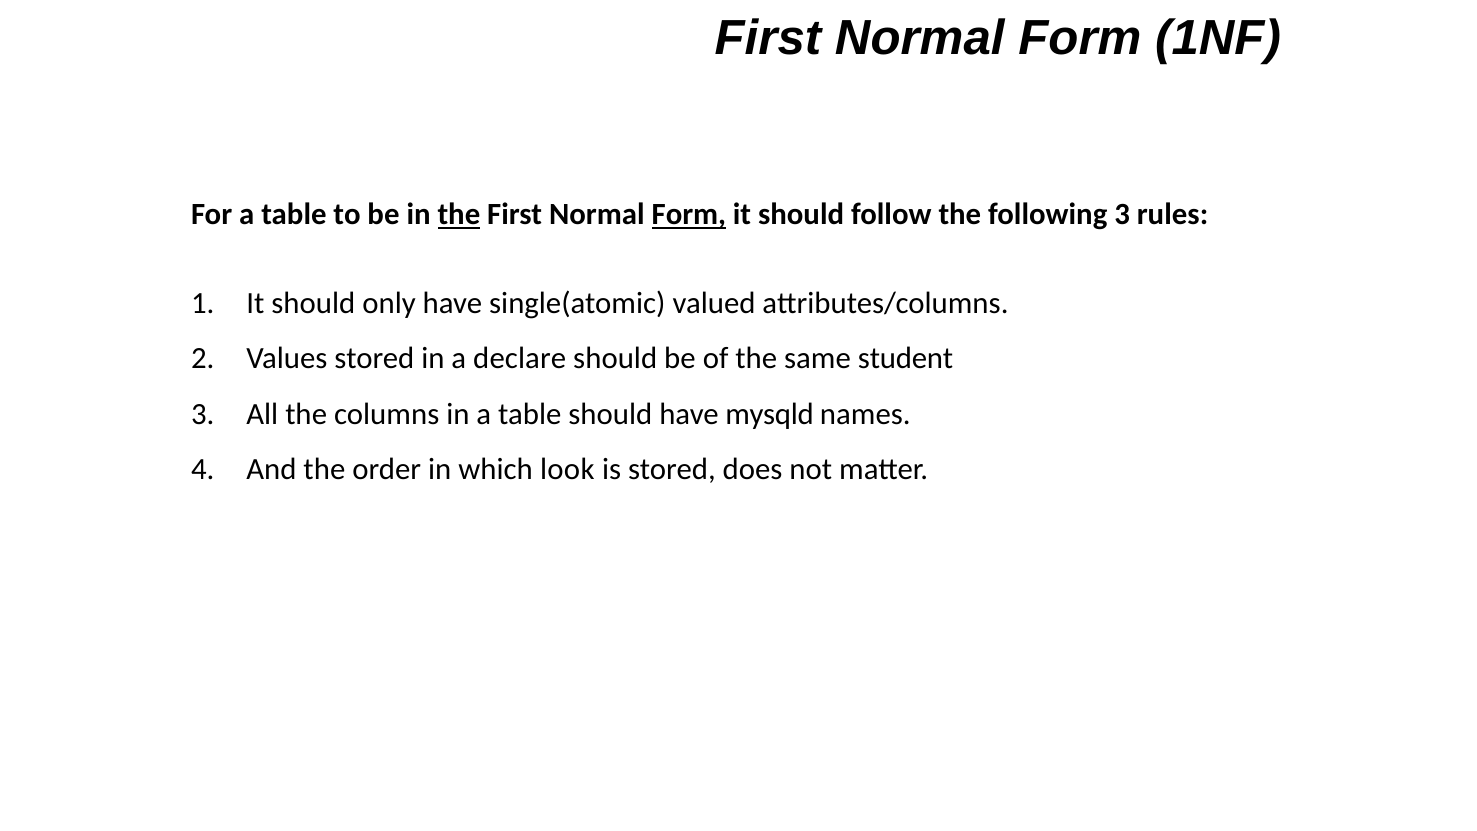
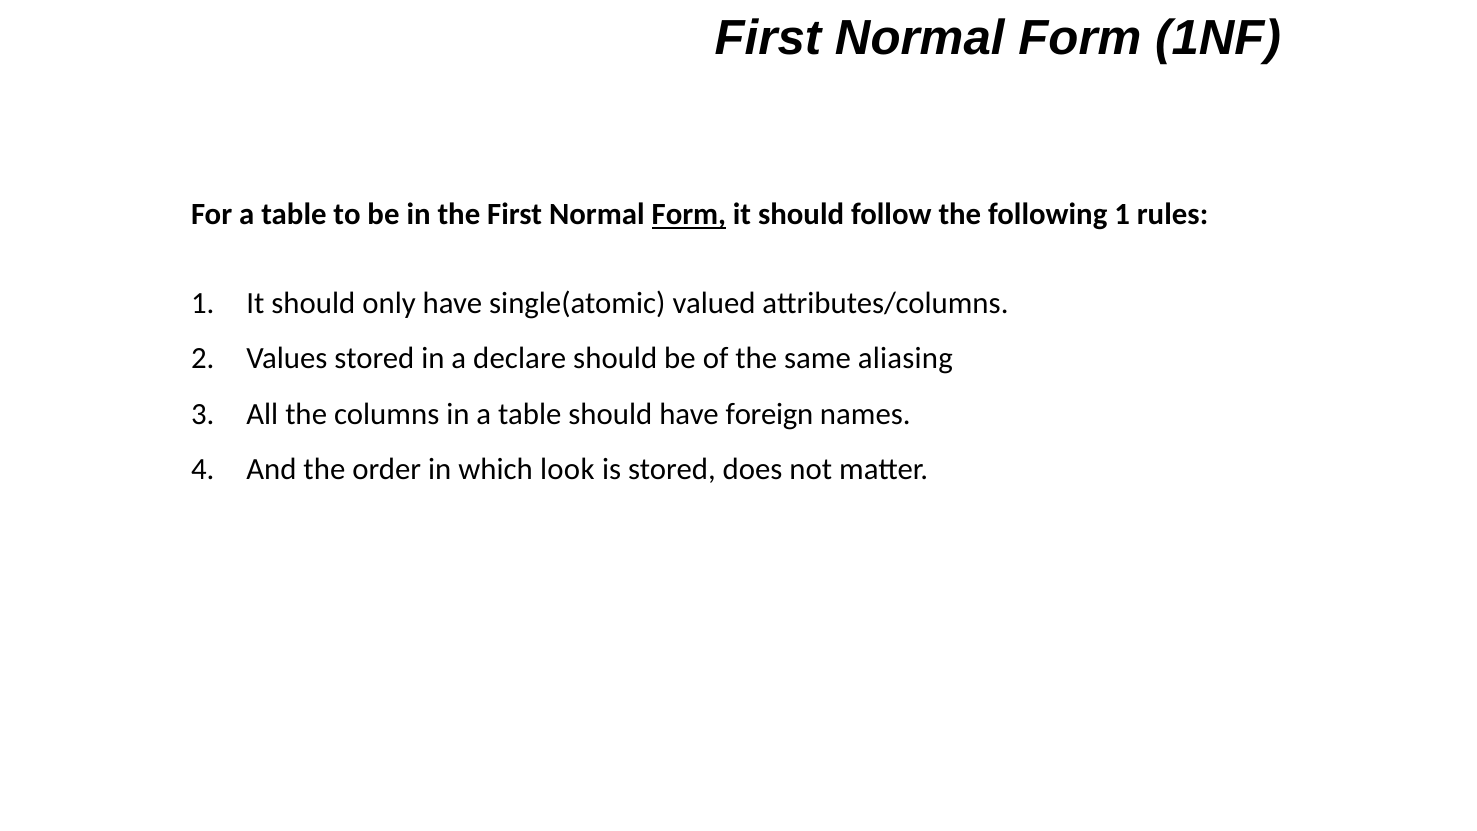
the at (459, 215) underline: present -> none
following 3: 3 -> 1
student: student -> aliasing
mysqld: mysqld -> foreign
